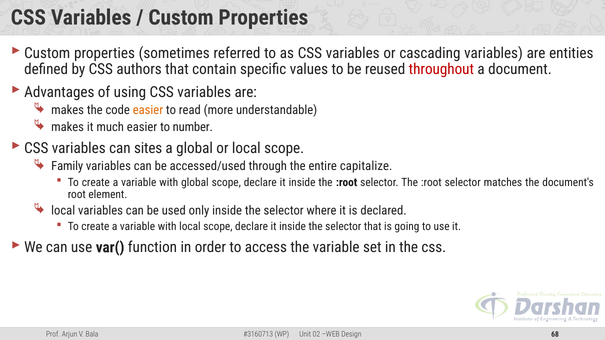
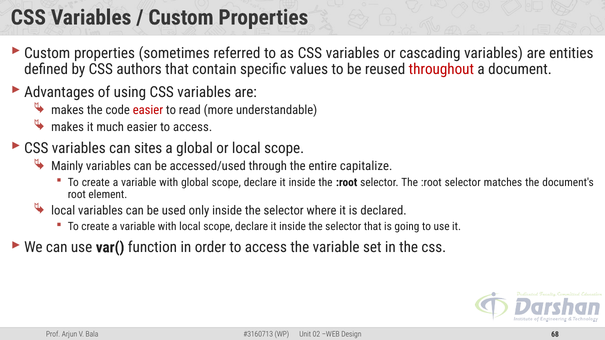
easier at (148, 110) colour: orange -> red
easier to number: number -> access
Family: Family -> Mainly
